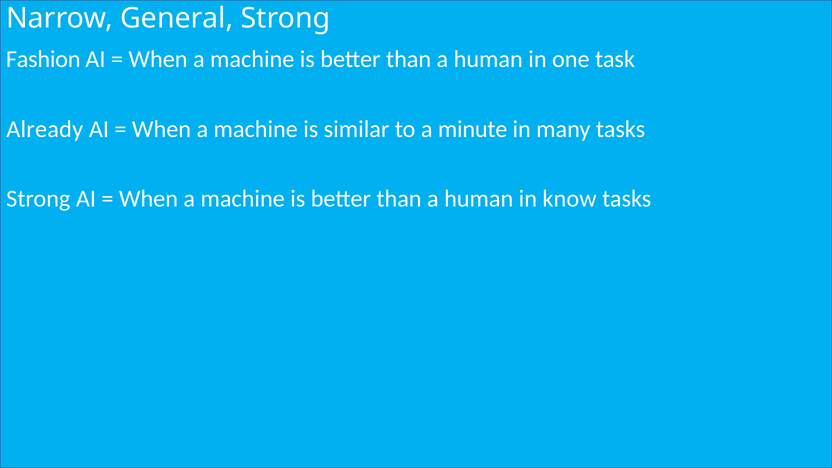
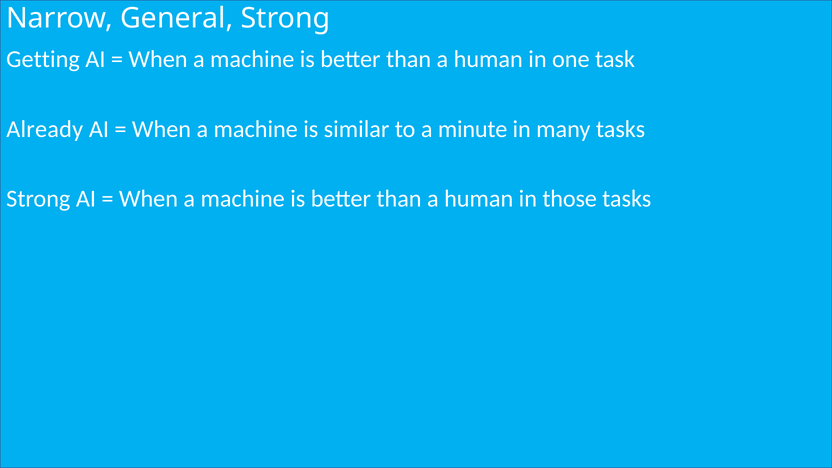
Fashion: Fashion -> Getting
know: know -> those
